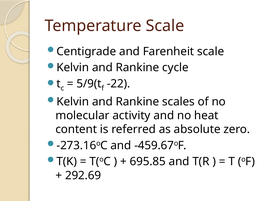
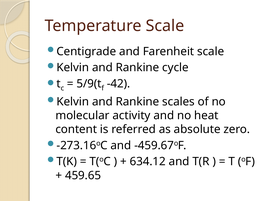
-22: -22 -> -42
695.85: 695.85 -> 634.12
292.69: 292.69 -> 459.65
